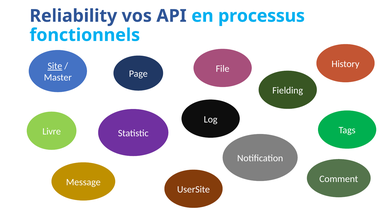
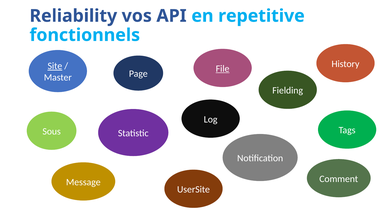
processus: processus -> repetitive
File underline: none -> present
Livre: Livre -> Sous
